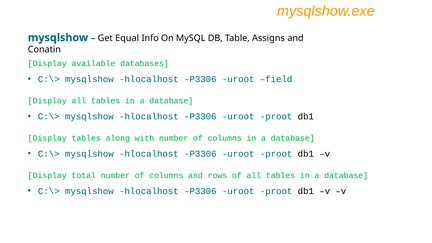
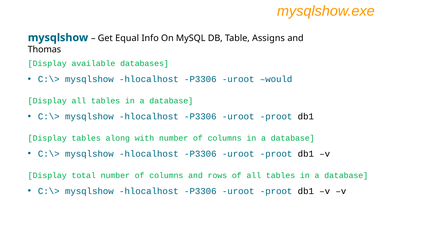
Conatin: Conatin -> Thomas
field: field -> would
